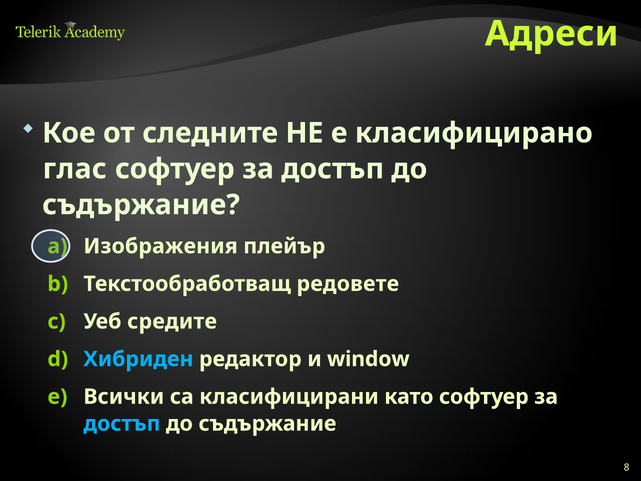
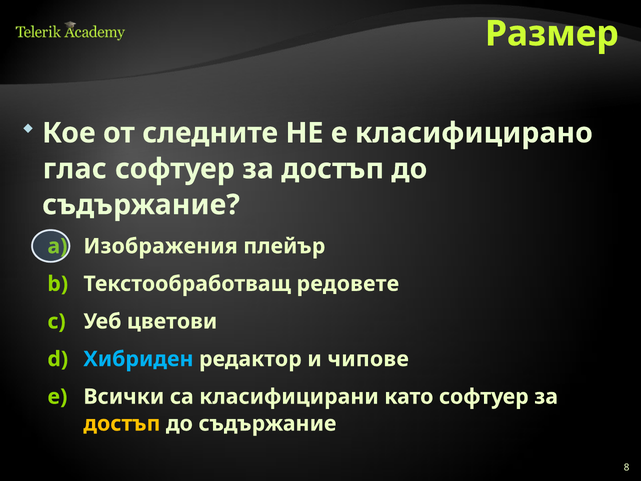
Адреси: Адреси -> Размер
средите: средите -> цветови
window: window -> чипове
достъп at (122, 423) colour: light blue -> yellow
